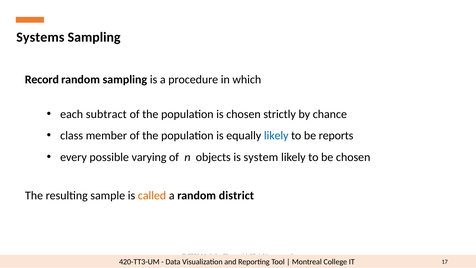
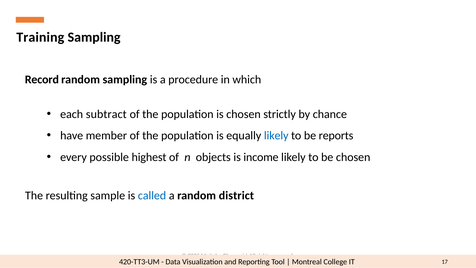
Systems: Systems -> Training
class: class -> have
varying: varying -> highest
system: system -> income
called colour: orange -> blue
